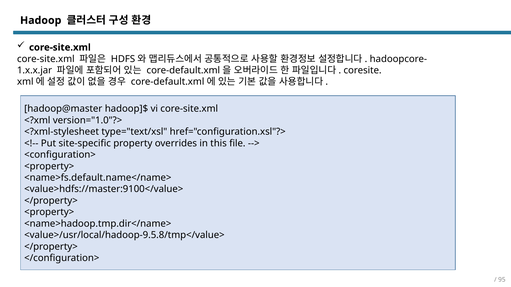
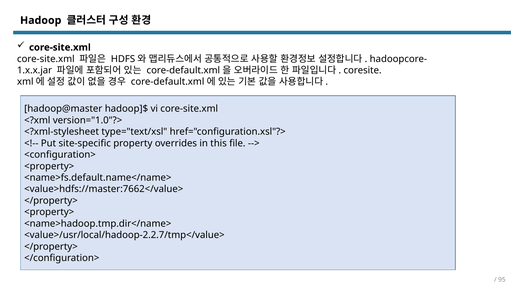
<value>hdfs://master:9100</value>: <value>hdfs://master:9100</value> -> <value>hdfs://master:7662</value>
<value>/usr/local/hadoop-9.5.8/tmp</value>: <value>/usr/local/hadoop-9.5.8/tmp</value> -> <value>/usr/local/hadoop-2.2.7/tmp</value>
